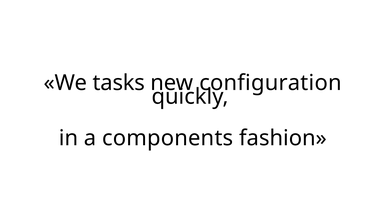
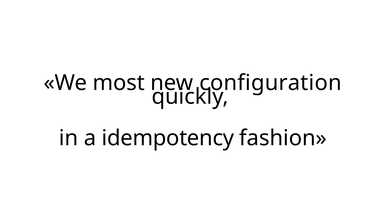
tasks: tasks -> most
components: components -> idempotency
